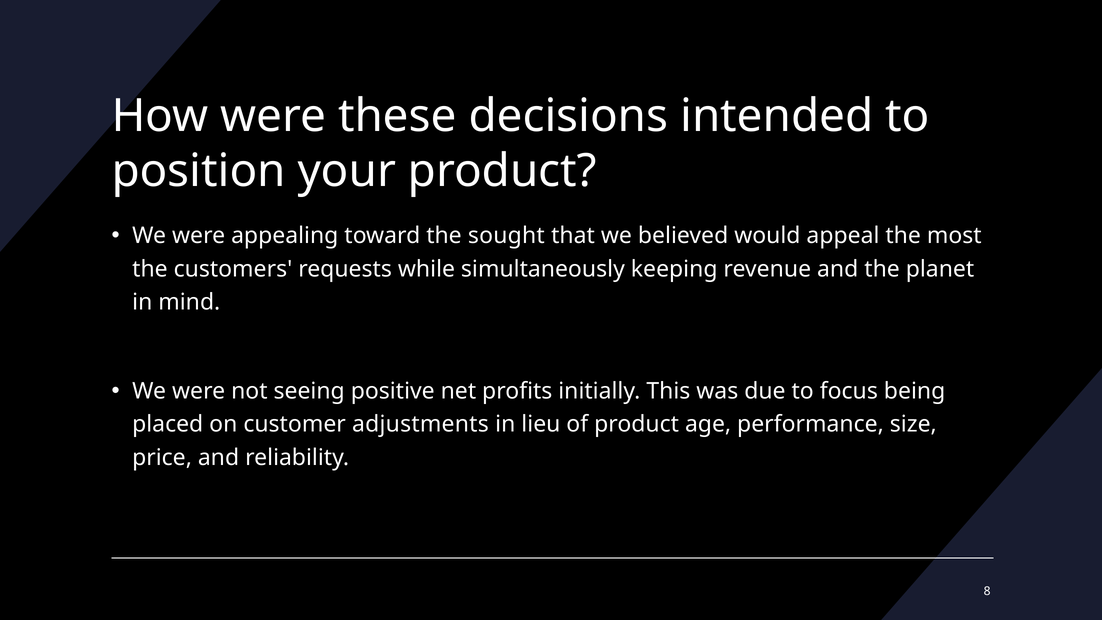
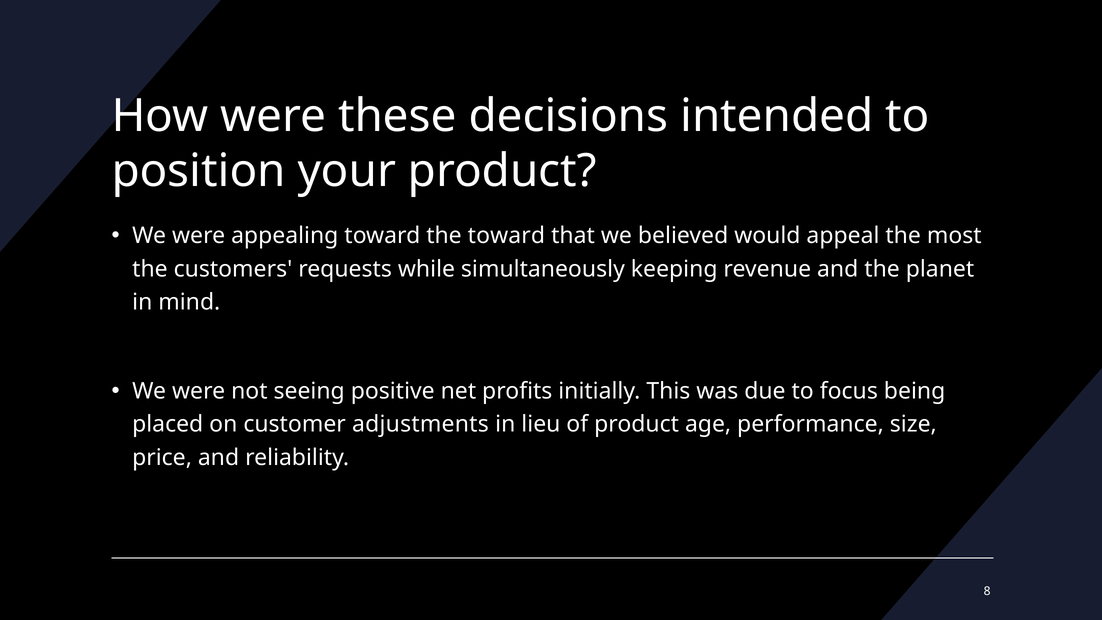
the sought: sought -> toward
